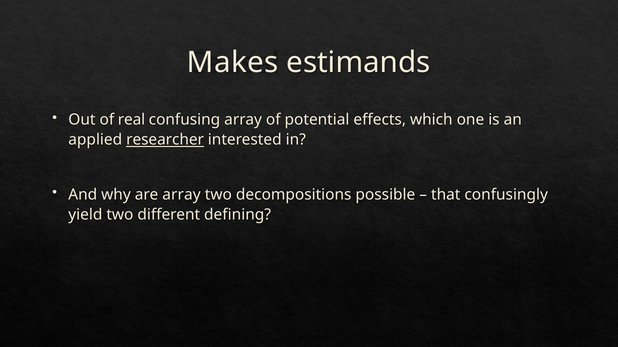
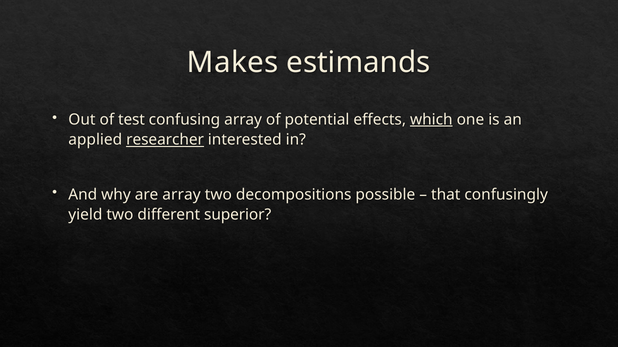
real: real -> test
which underline: none -> present
defining: defining -> superior
